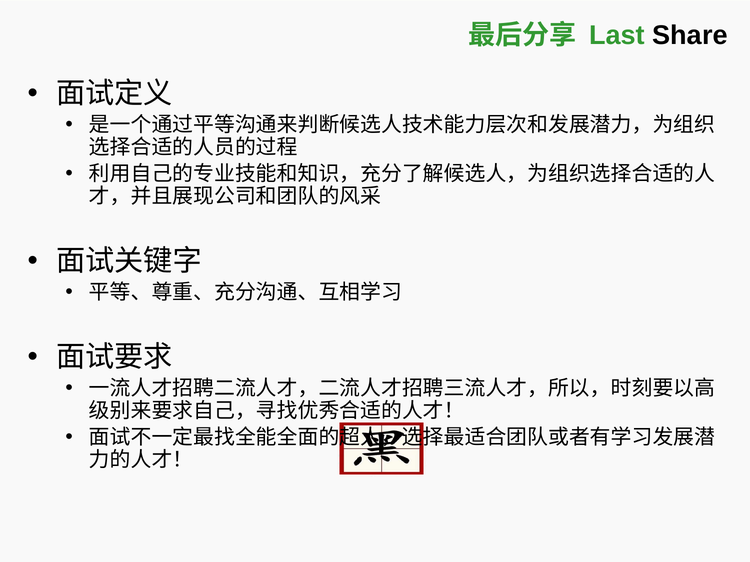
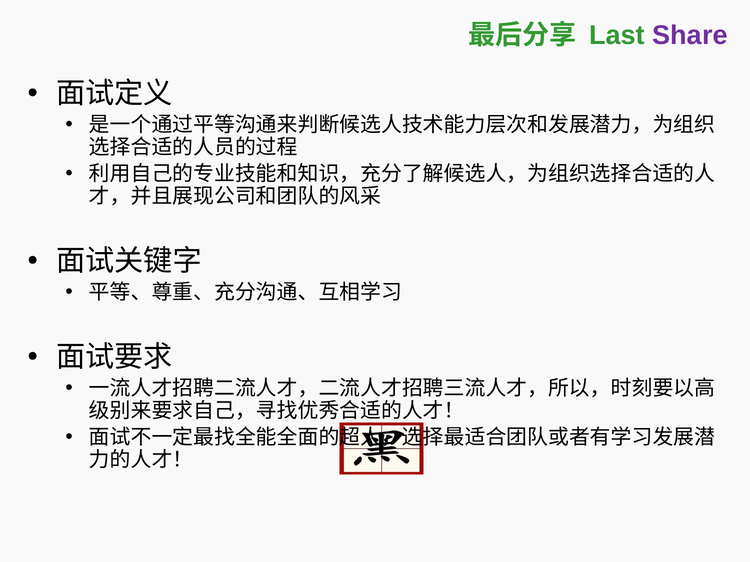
Share colour: black -> purple
